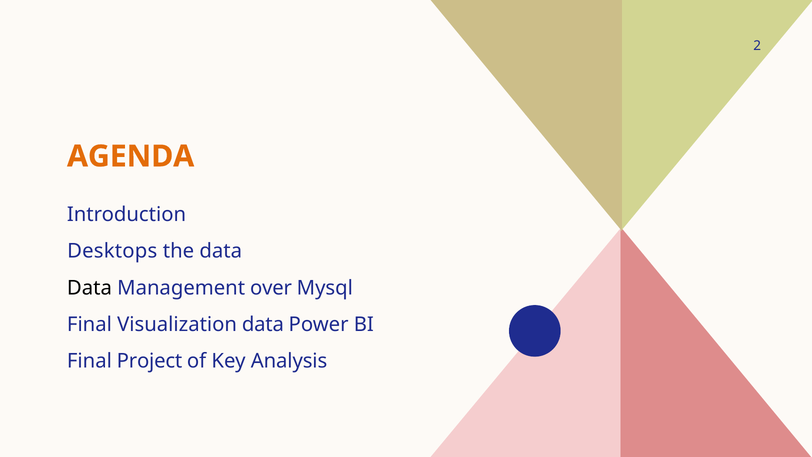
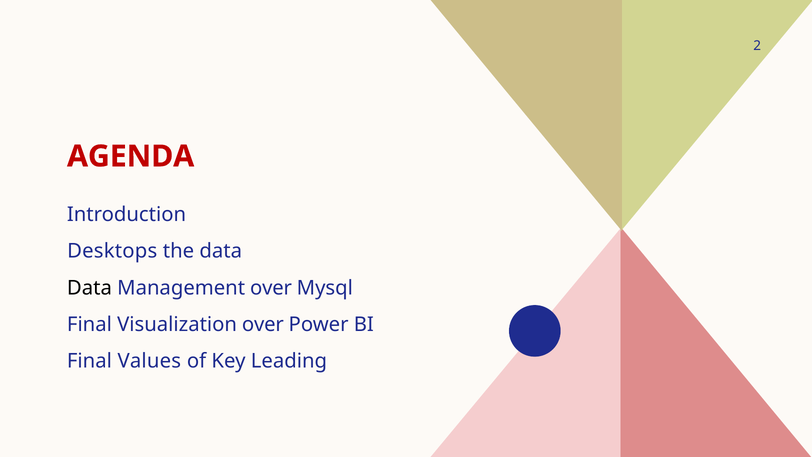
AGENDA colour: orange -> red
Visualization data: data -> over
Project: Project -> Values
Analysis: Analysis -> Leading
